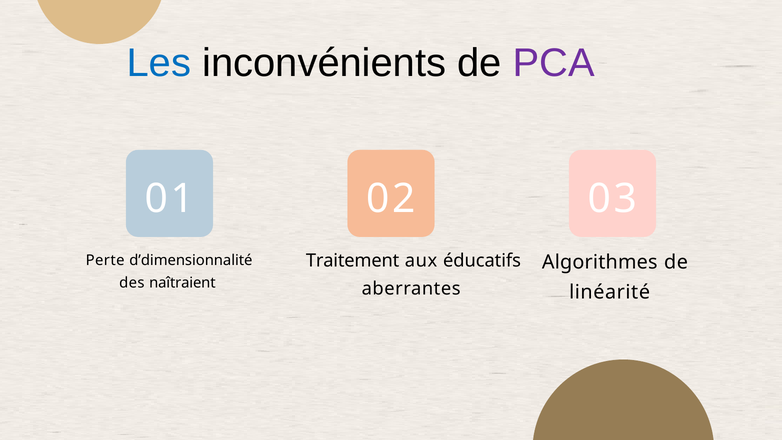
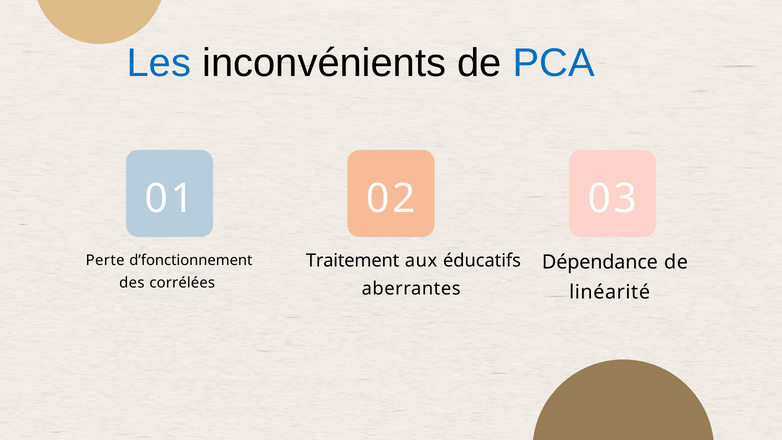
PCA colour: purple -> blue
d’dimensionnalité: d’dimensionnalité -> d’fonctionnement
Algorithmes: Algorithmes -> Dépendance
naîtraient: naîtraient -> corrélées
